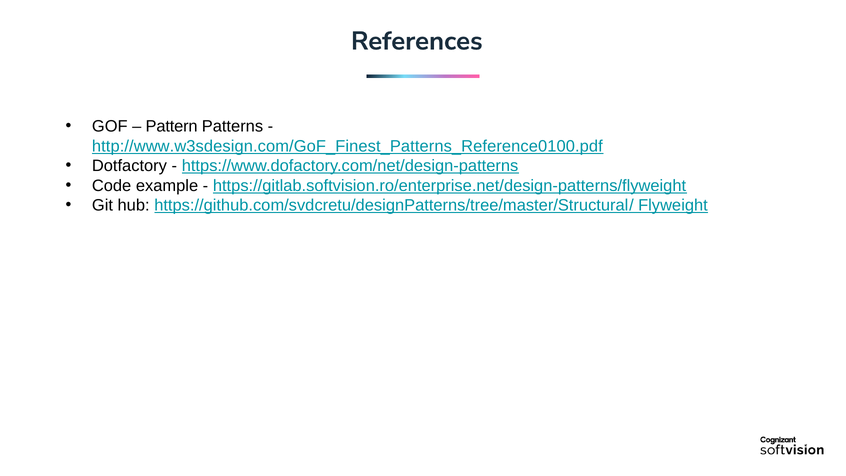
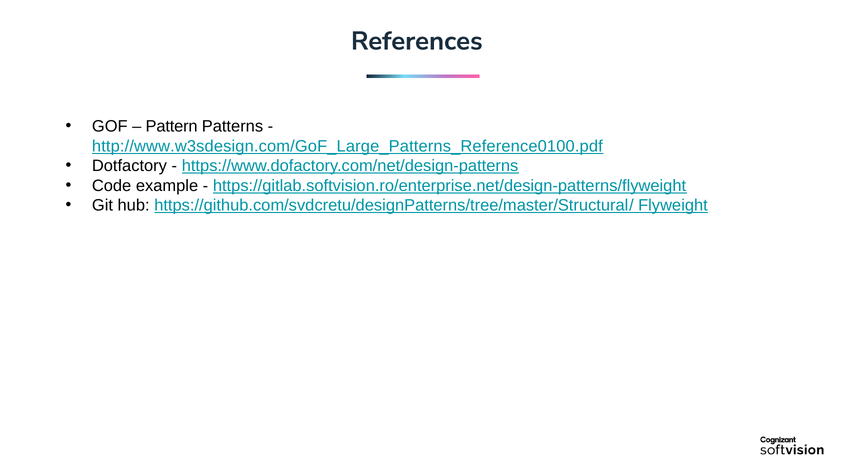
http://www.w3sdesign.com/GoF_Finest_Patterns_Reference0100.pdf: http://www.w3sdesign.com/GoF_Finest_Patterns_Reference0100.pdf -> http://www.w3sdesign.com/GoF_Large_Patterns_Reference0100.pdf
